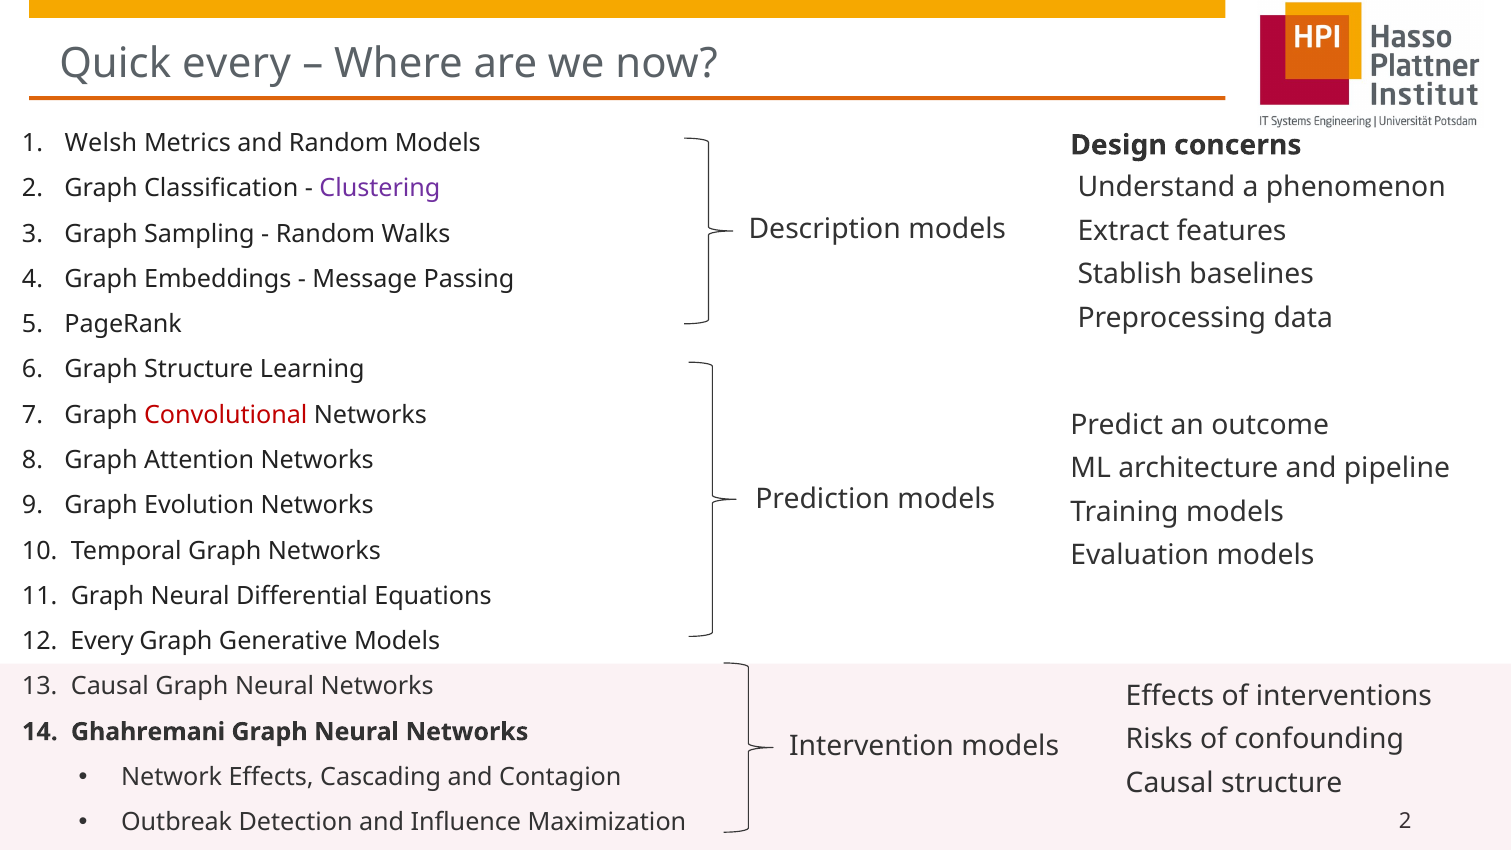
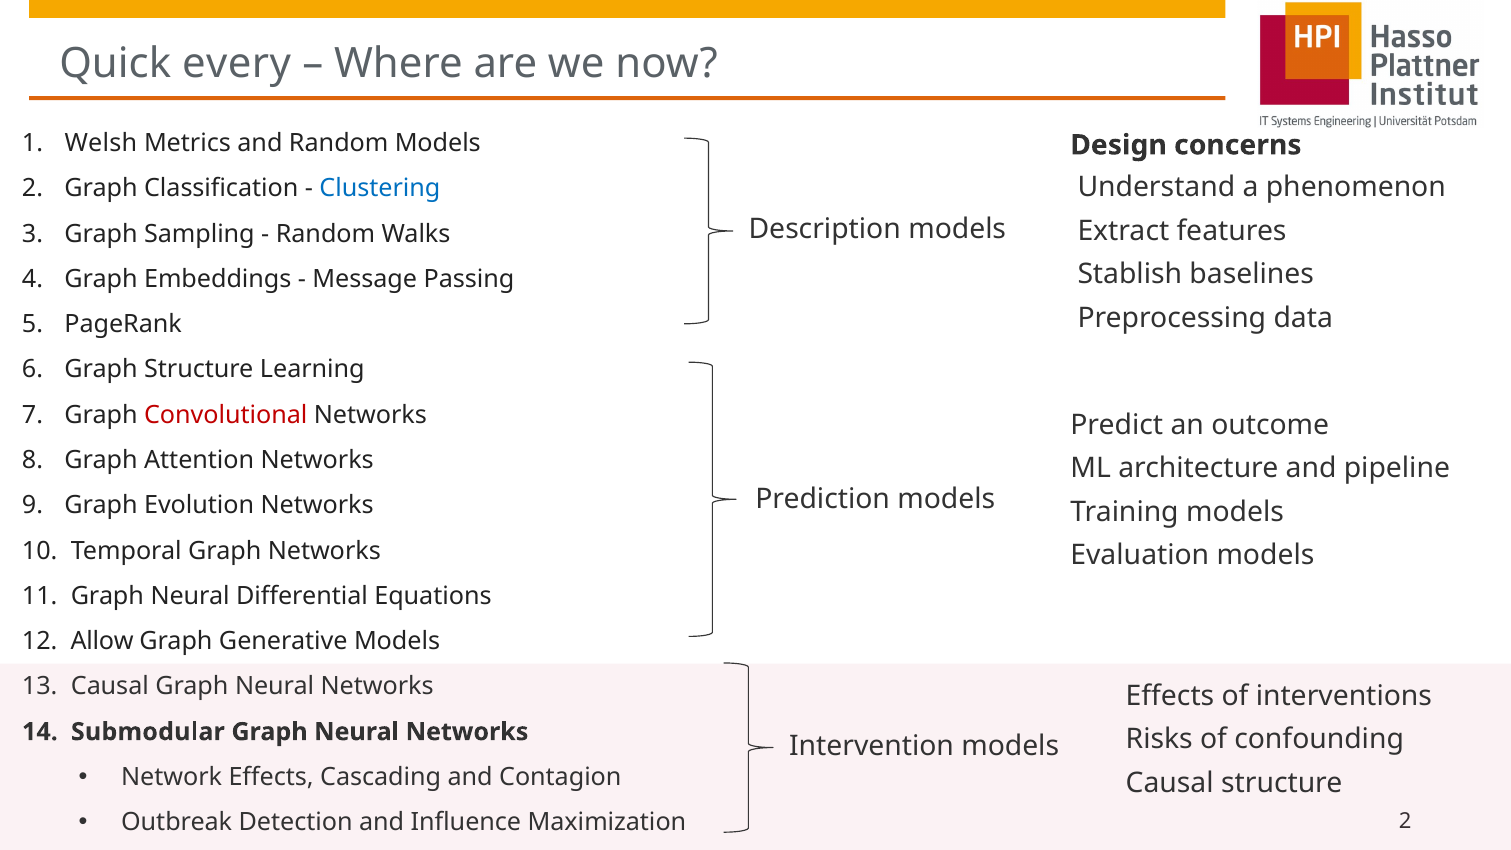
Clustering colour: purple -> blue
Every at (102, 641): Every -> Allow
Ghahremani: Ghahremani -> Submodular
